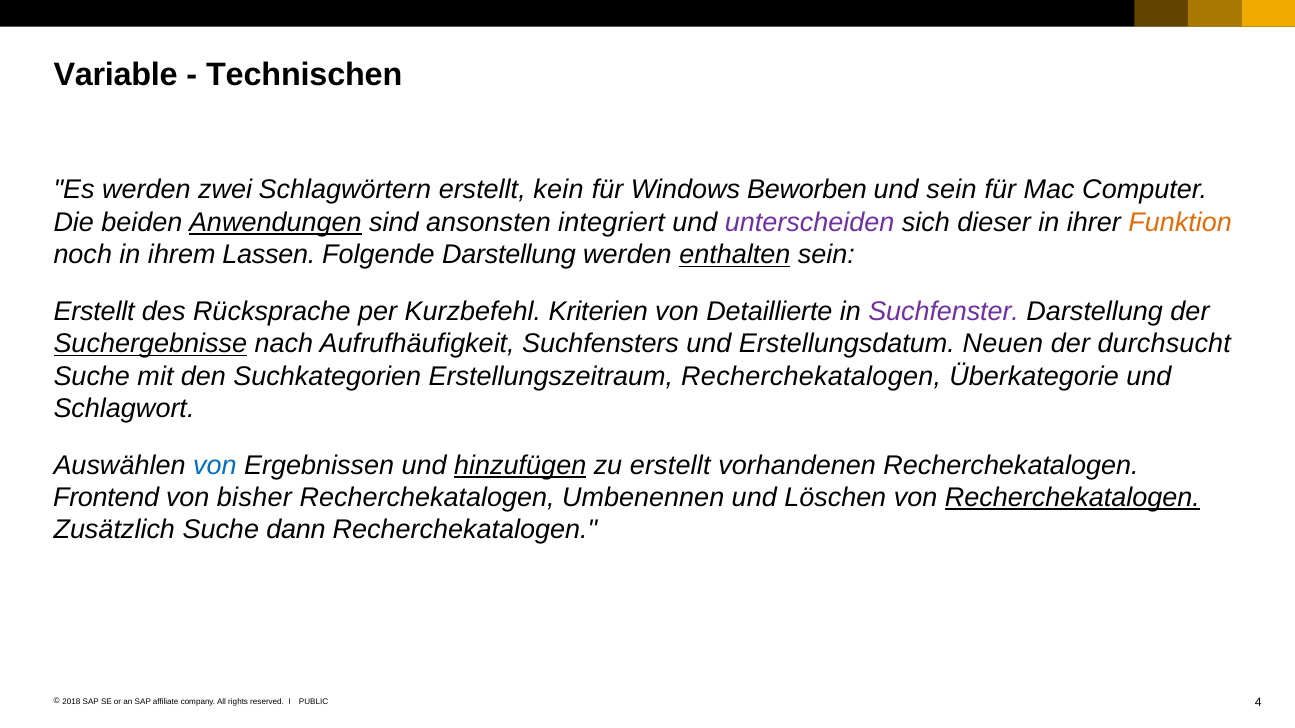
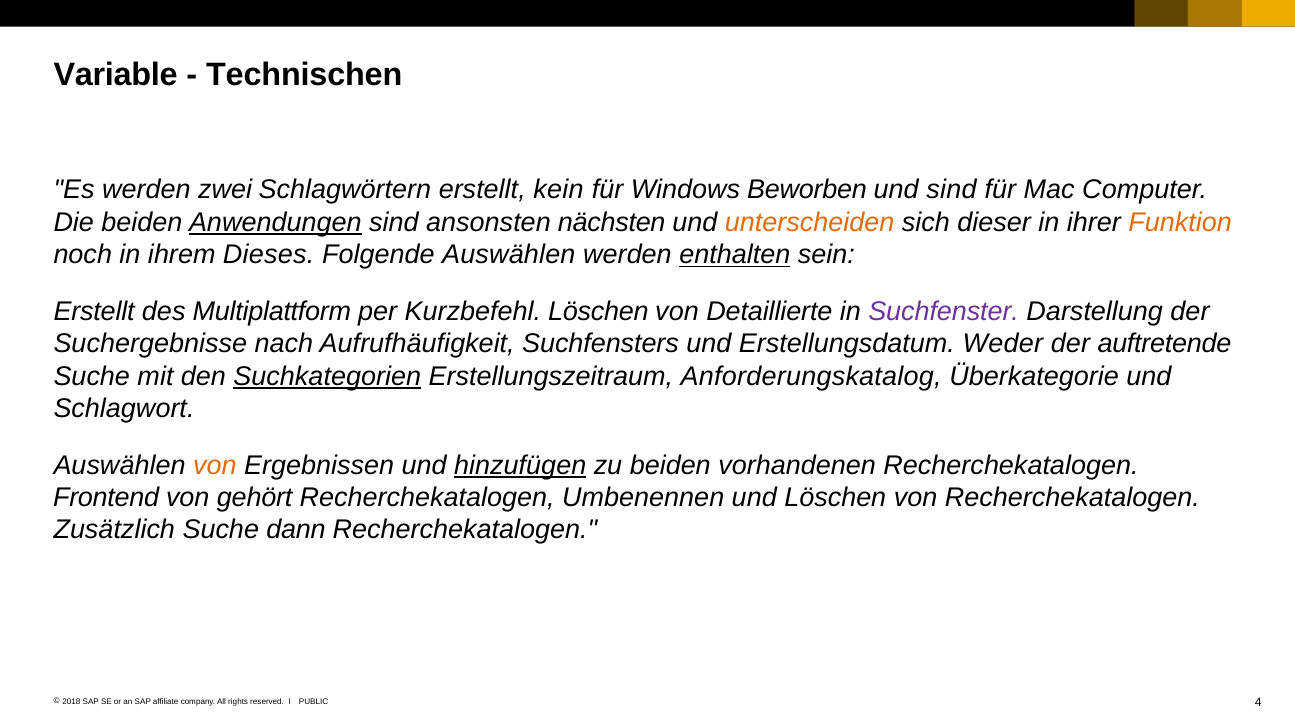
und sein: sein -> sind
integriert: integriert -> nächsten
unterscheiden colour: purple -> orange
Lassen: Lassen -> Dieses
Folgende Darstellung: Darstellung -> Auswählen
Rücksprache: Rücksprache -> Multiplattform
Kurzbefehl Kriterien: Kriterien -> Löschen
Suchergebnisse underline: present -> none
Neuen: Neuen -> Weder
durchsucht: durchsucht -> auftretende
Suchkategorien underline: none -> present
Erstellungszeitraum Recherchekatalogen: Recherchekatalogen -> Anforderungskatalog
von at (215, 465) colour: blue -> orange
zu erstellt: erstellt -> beiden
bisher: bisher -> gehört
Recherchekatalogen at (1072, 498) underline: present -> none
